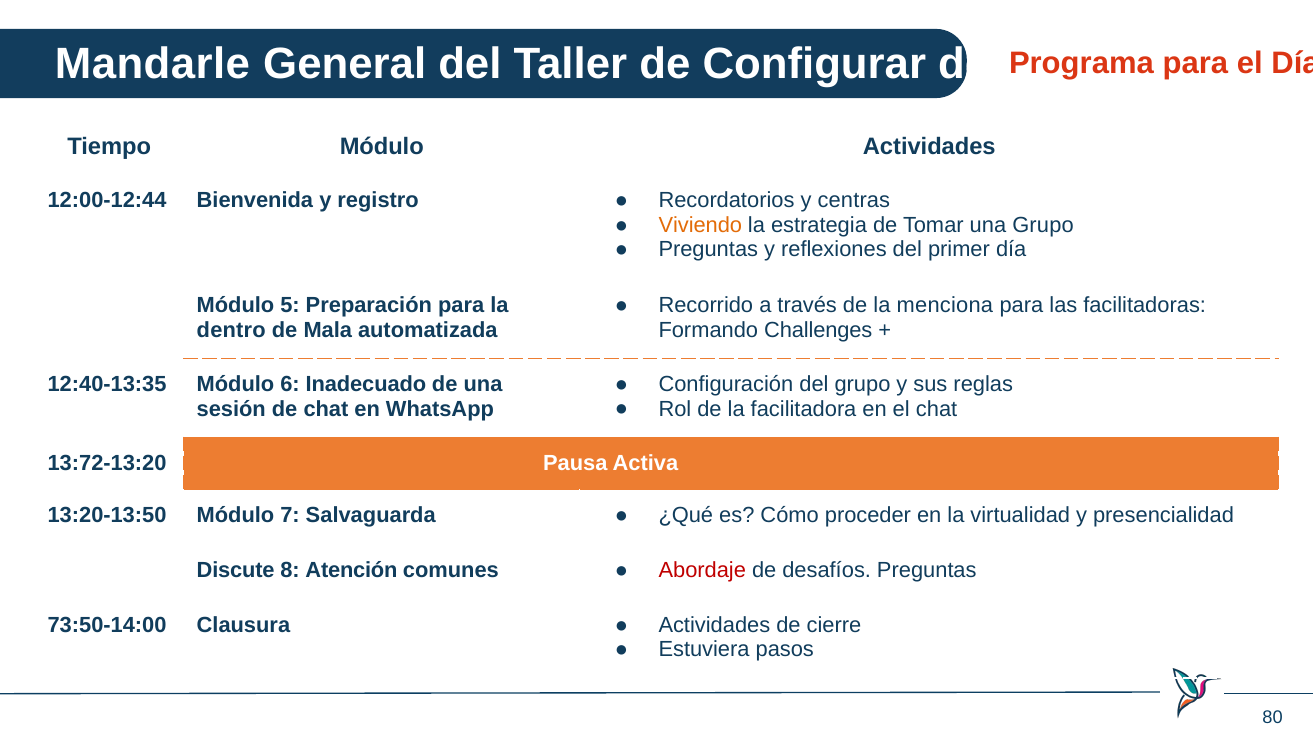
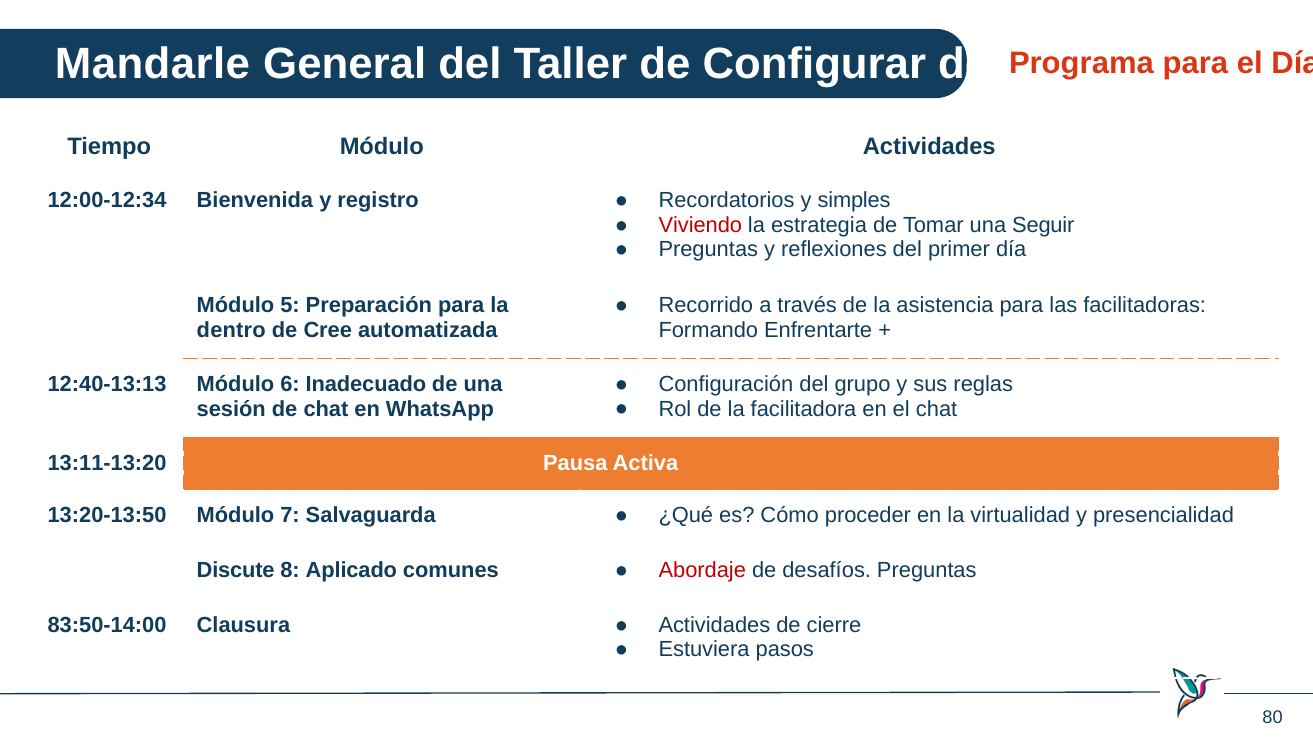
12:00-12:44: 12:00-12:44 -> 12:00-12:34
centras: centras -> simples
Viviendo colour: orange -> red
una Grupo: Grupo -> Seguir
menciona: menciona -> asistencia
Mala: Mala -> Cree
Challenges: Challenges -> Enfrentarte
12:40-13:35: 12:40-13:35 -> 12:40-13:13
13:72-13:20: 13:72-13:20 -> 13:11-13:20
Atención: Atención -> Aplicado
73:50-14:00: 73:50-14:00 -> 83:50-14:00
